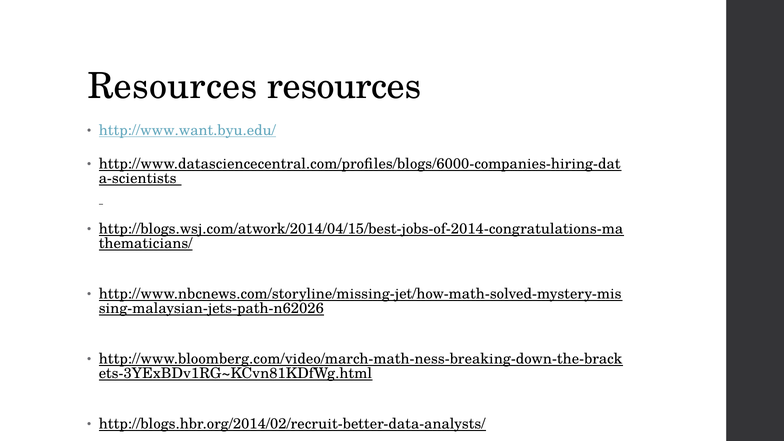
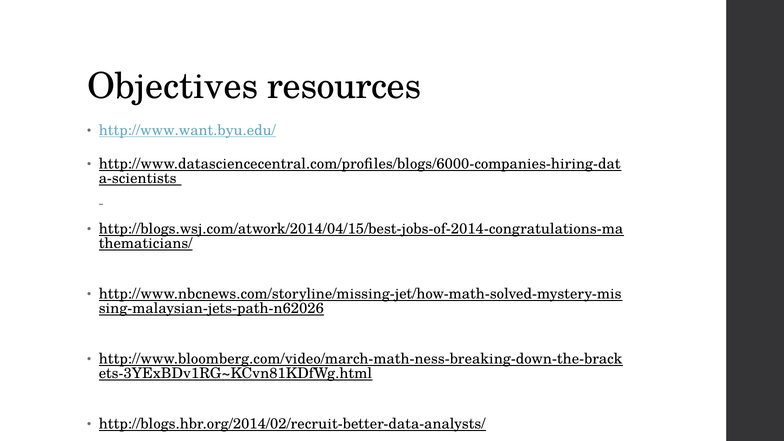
Resources at (172, 86): Resources -> Objectives
